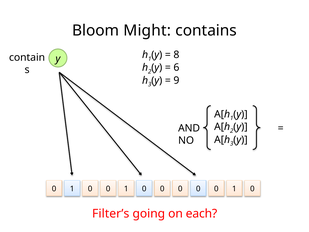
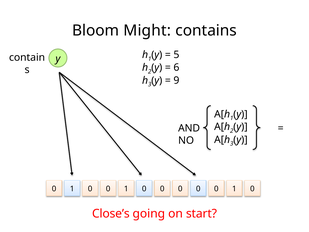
8: 8 -> 5
Filter’s: Filter’s -> Close’s
each: each -> start
